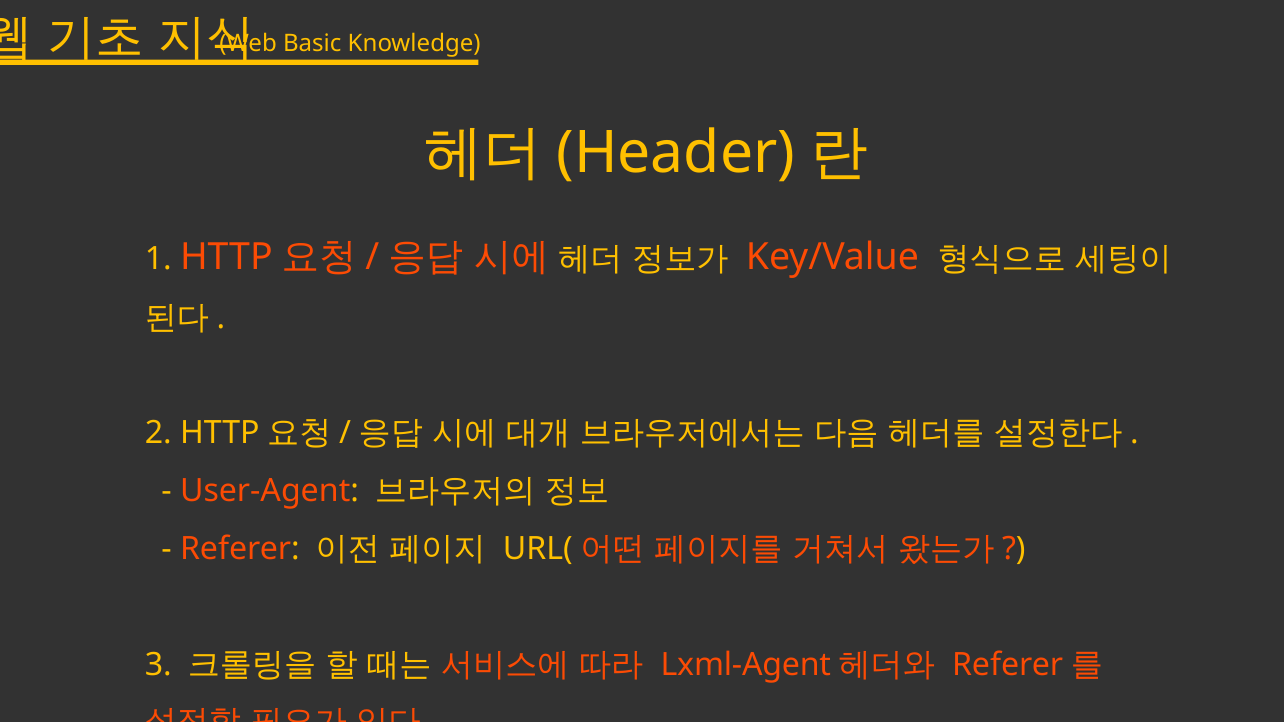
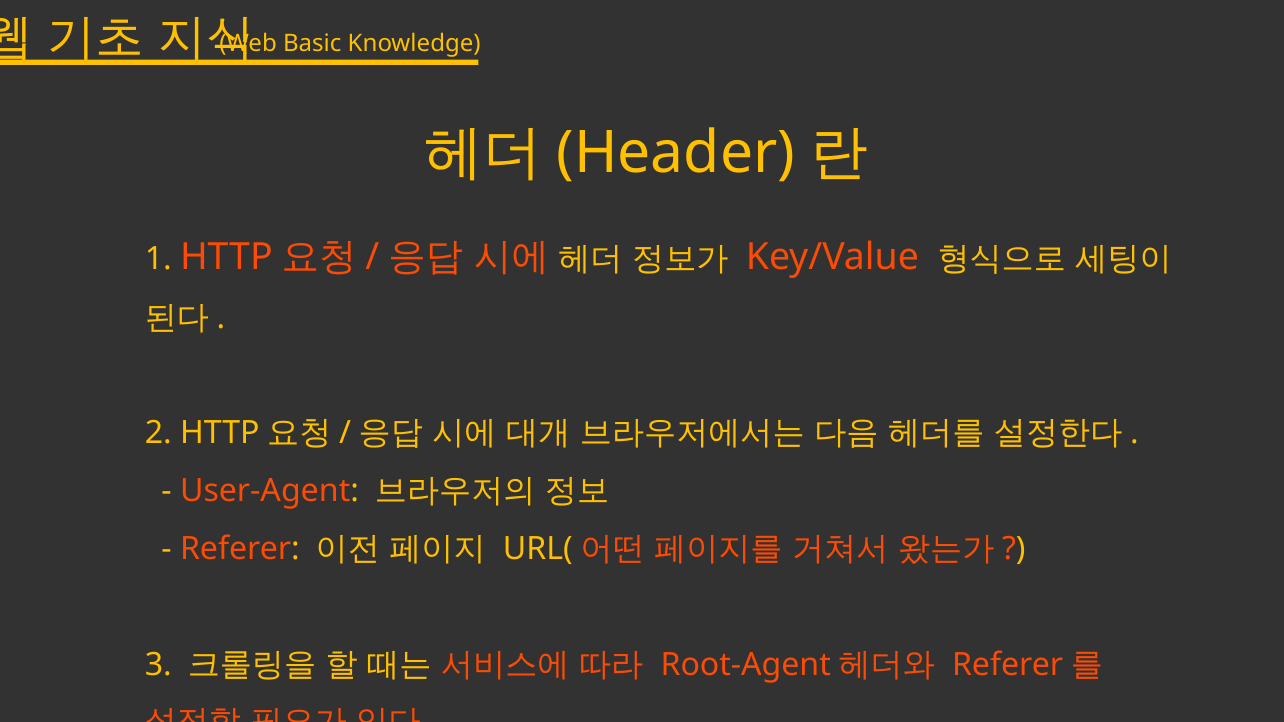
Lxml-Agent: Lxml-Agent -> Root-Agent
